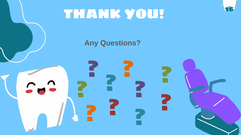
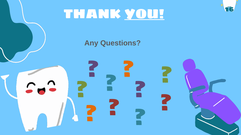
YOU underline: none -> present
